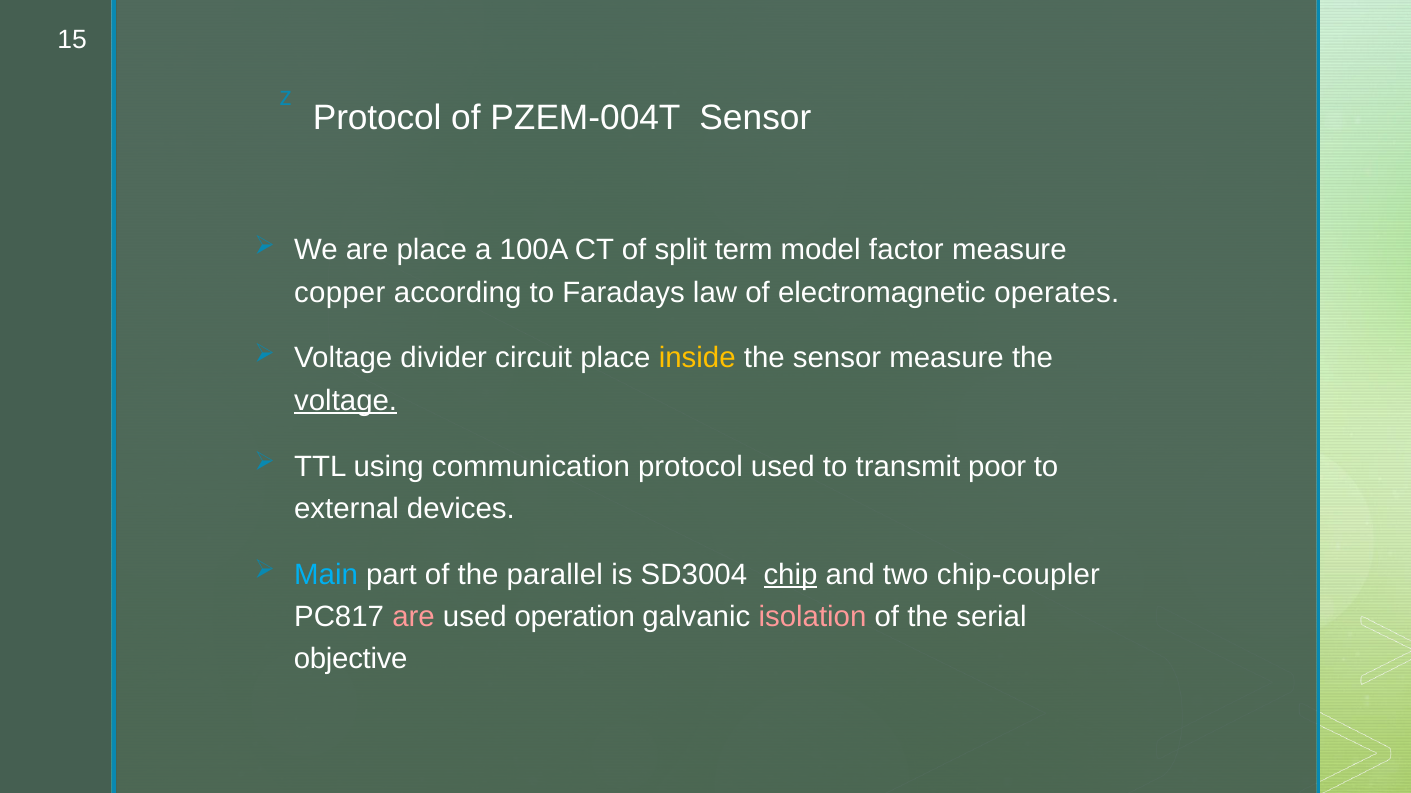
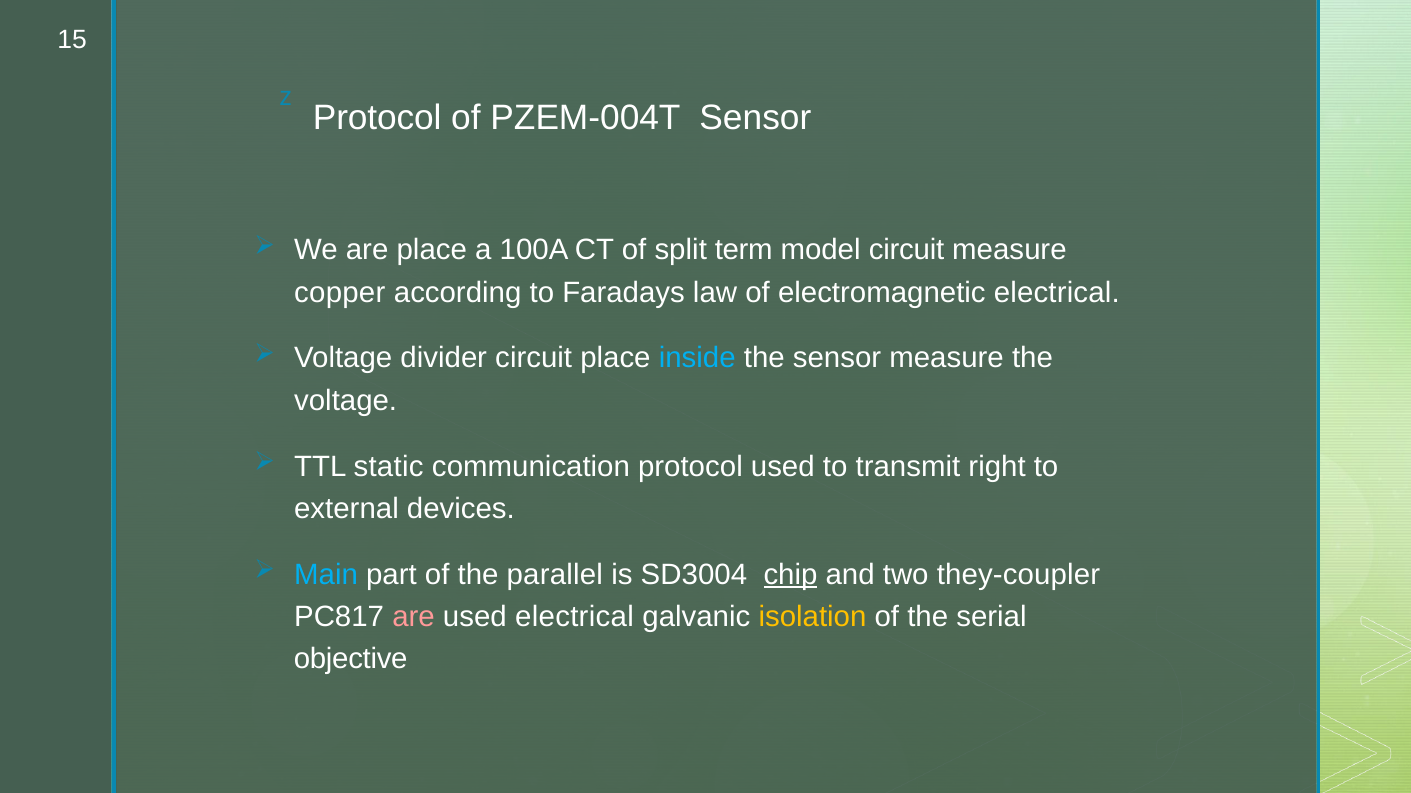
model factor: factor -> circuit
electromagnetic operates: operates -> electrical
inside colour: yellow -> light blue
voltage at (346, 401) underline: present -> none
using: using -> static
poor: poor -> right
chip-coupler: chip-coupler -> they-coupler
used operation: operation -> electrical
isolation colour: pink -> yellow
